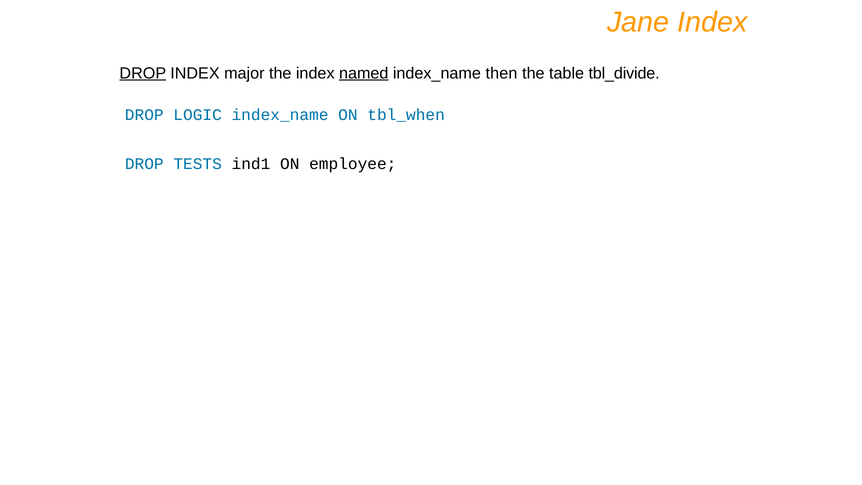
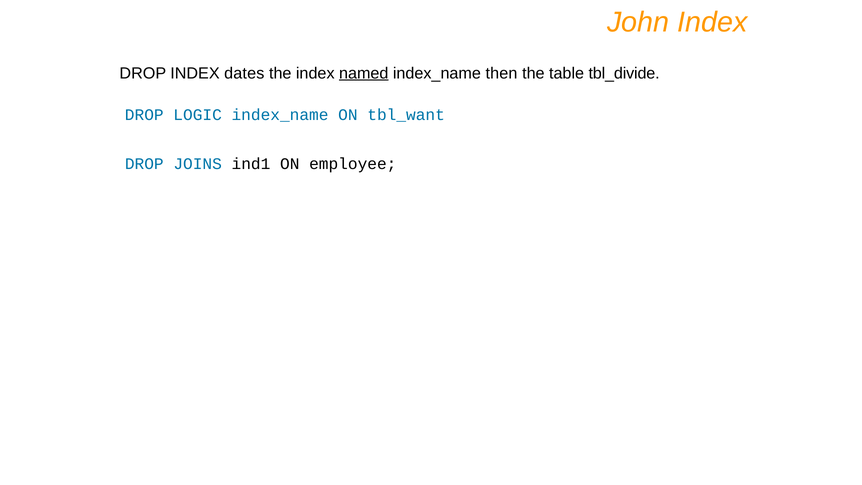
Jane: Jane -> John
DROP at (143, 73) underline: present -> none
major: major -> dates
tbl_when: tbl_when -> tbl_want
TESTS: TESTS -> JOINS
